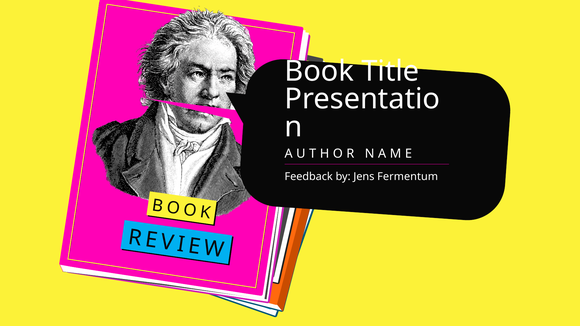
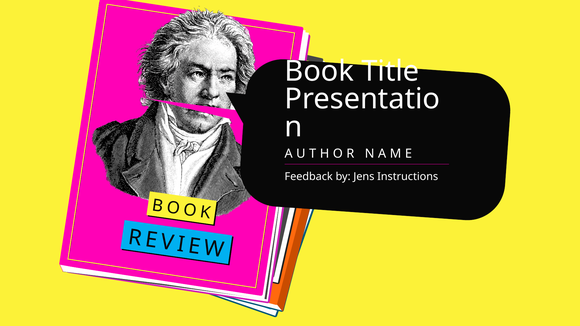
Fermentum: Fermentum -> Instructions
